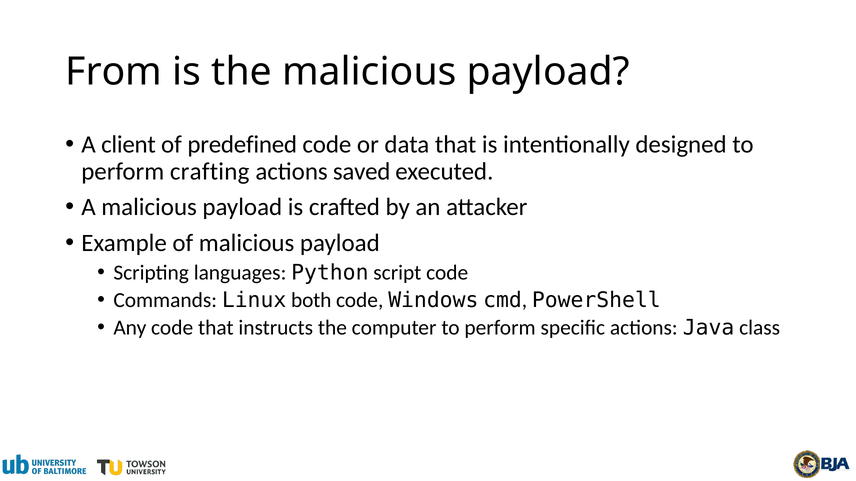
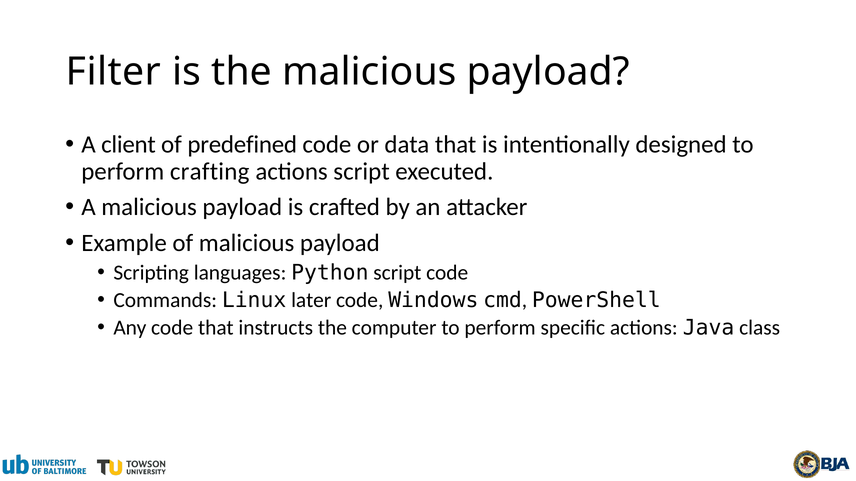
From: From -> Filter
actions saved: saved -> script
both: both -> later
